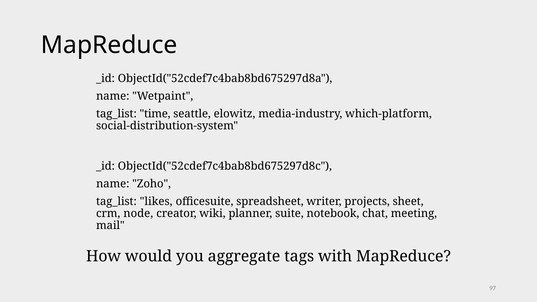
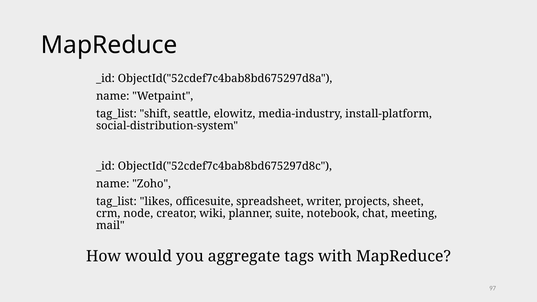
time: time -> shift
which-platform: which-platform -> install-platform
